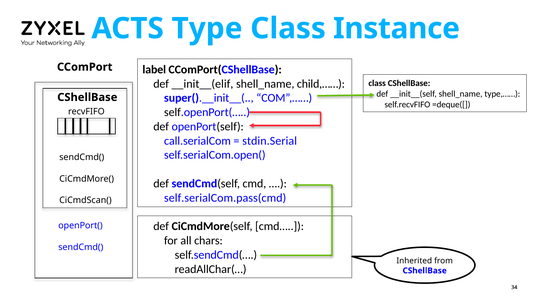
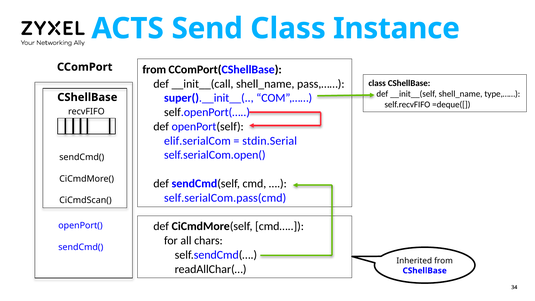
Type: Type -> Send
label at (154, 69): label -> from
__init__(elif: __init__(elif -> __init__(call
child,……: child,…… -> pass,……
call.serialCom: call.serialCom -> elif.serialCom
